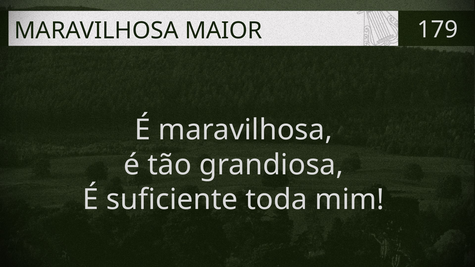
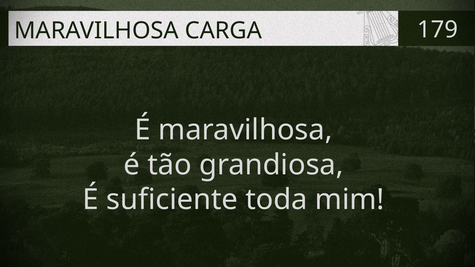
MAIOR: MAIOR -> CARGA
